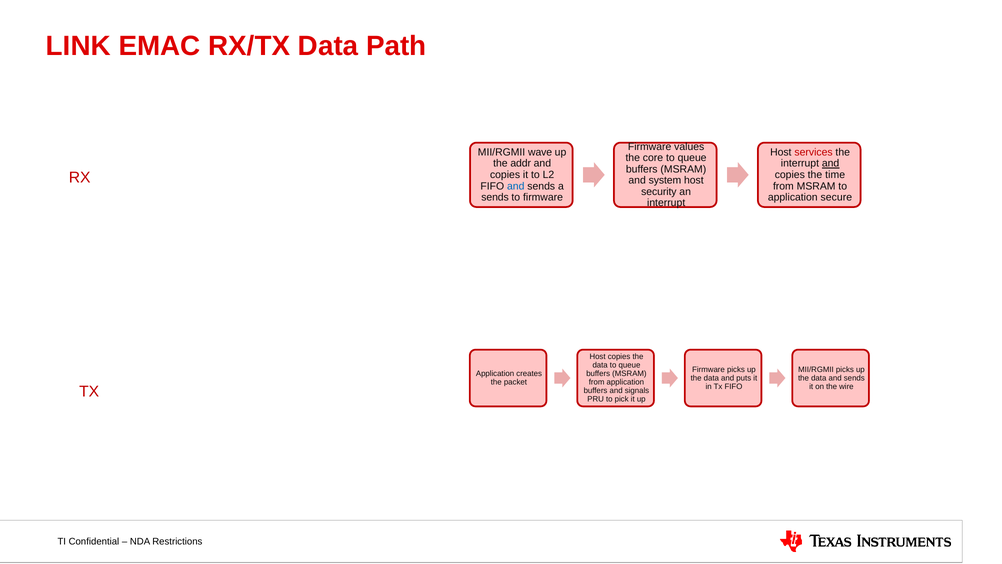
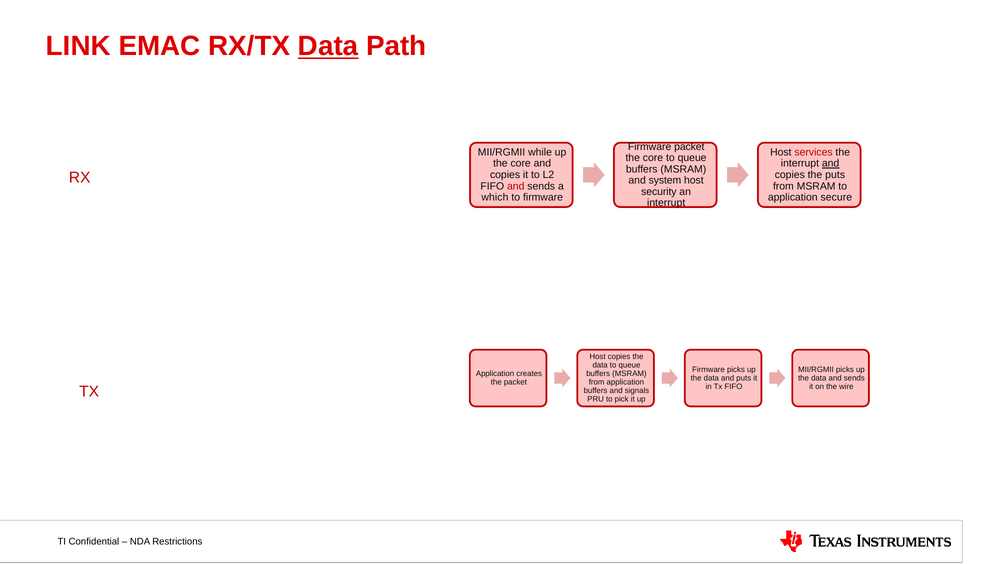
Data at (328, 46) underline: none -> present
Firmware values: values -> packet
wave: wave -> while
addr at (521, 163): addr -> core
the time: time -> puts
and at (516, 186) colour: blue -> red
sends at (495, 197): sends -> which
